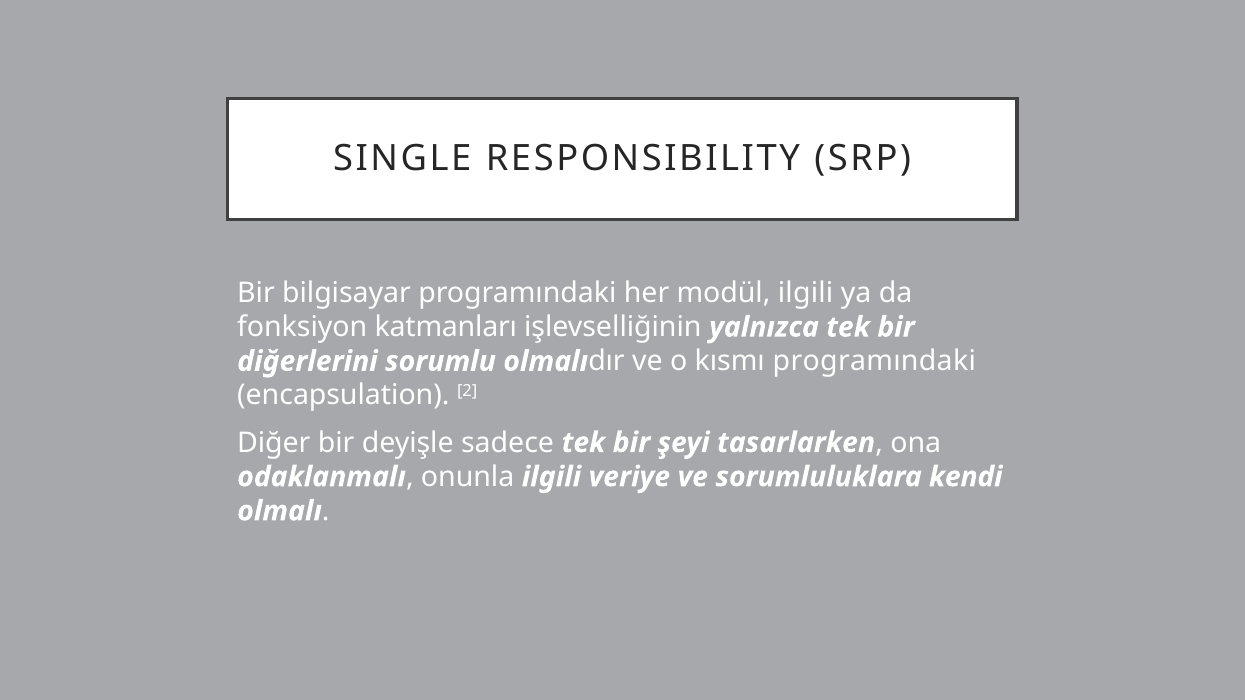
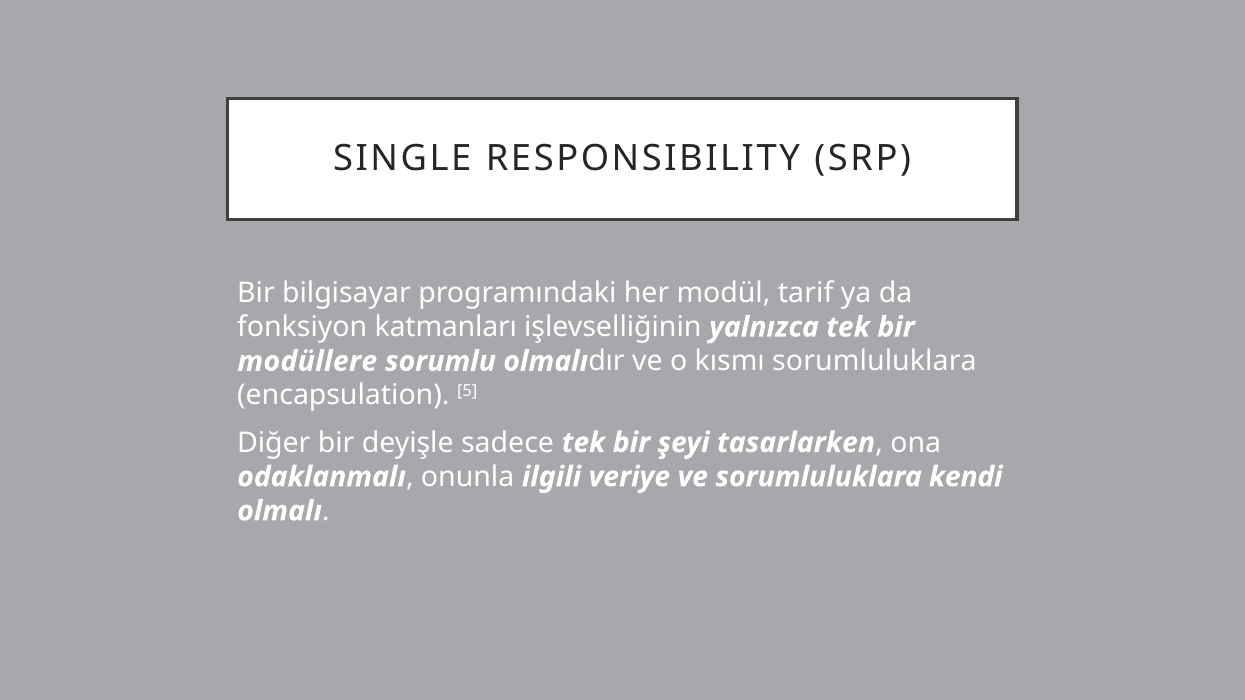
modül ilgili: ilgili -> tarif
diğerlerini: diğerlerini -> modüllere
kısmı programındaki: programındaki -> sorumluluklara
2: 2 -> 5
